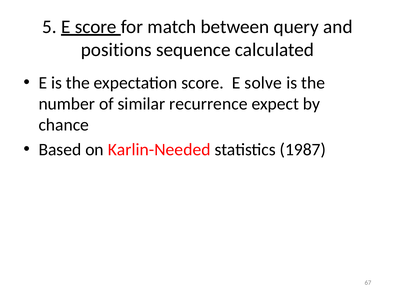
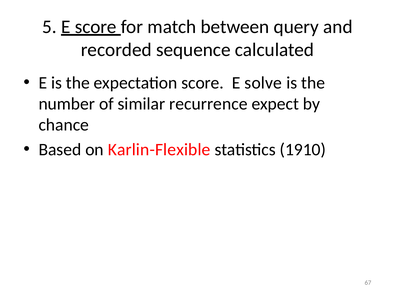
positions: positions -> recorded
Karlin-Needed: Karlin-Needed -> Karlin-Flexible
1987: 1987 -> 1910
